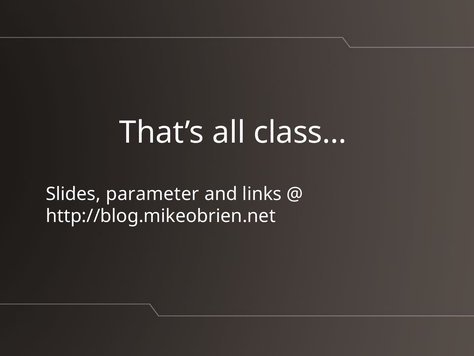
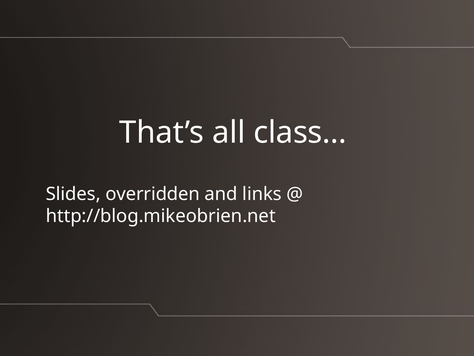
parameter: parameter -> overridden
